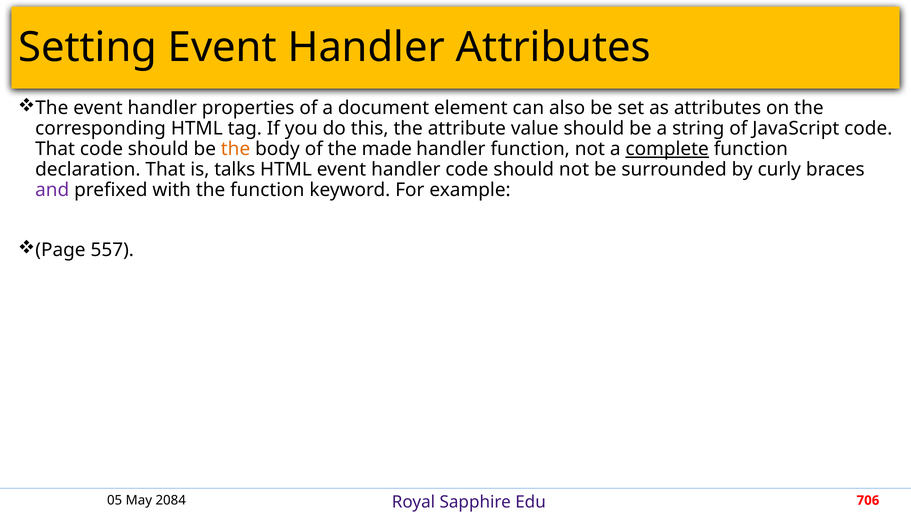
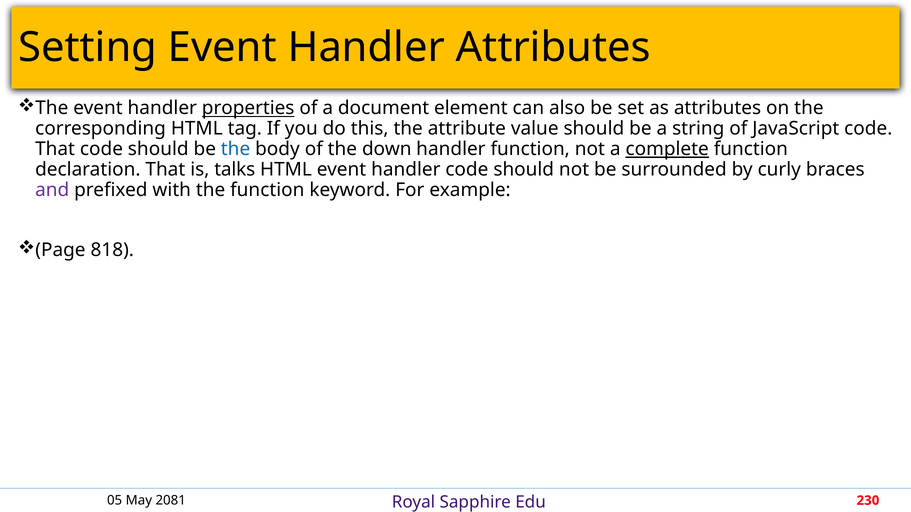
properties underline: none -> present
the at (236, 149) colour: orange -> blue
made: made -> down
557: 557 -> 818
2084: 2084 -> 2081
706: 706 -> 230
